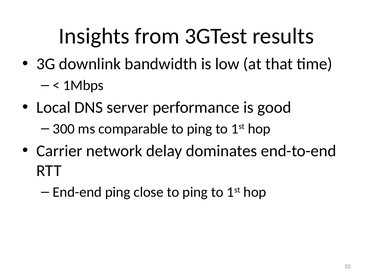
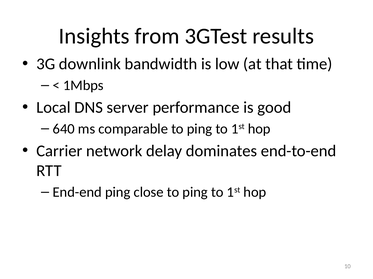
300: 300 -> 640
